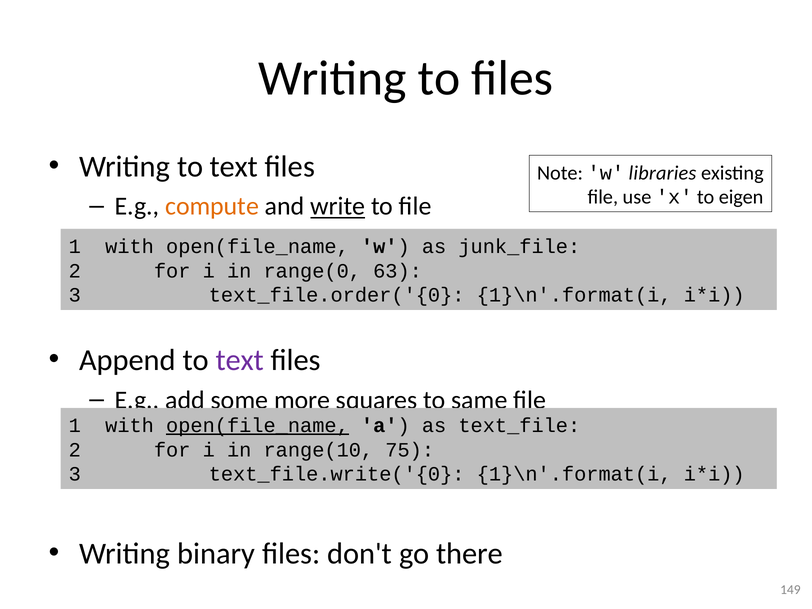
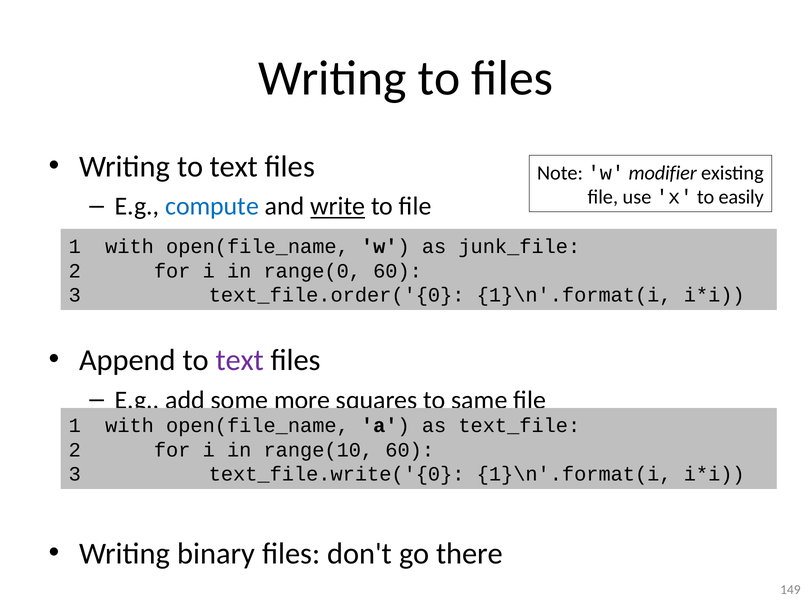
libraries: libraries -> modifier
eigen: eigen -> easily
compute colour: orange -> blue
range(0 63: 63 -> 60
open(file_name at (257, 426) underline: present -> none
range(10 75: 75 -> 60
